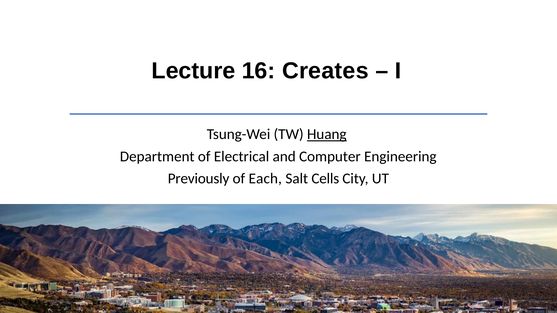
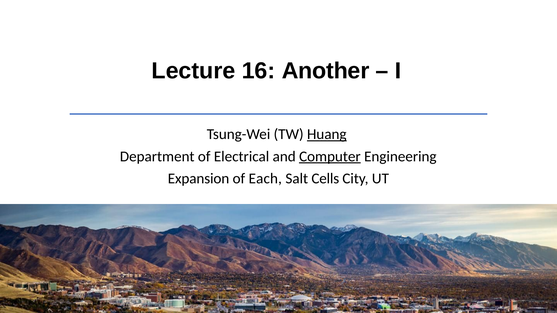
Creates: Creates -> Another
Computer underline: none -> present
Previously: Previously -> Expansion
